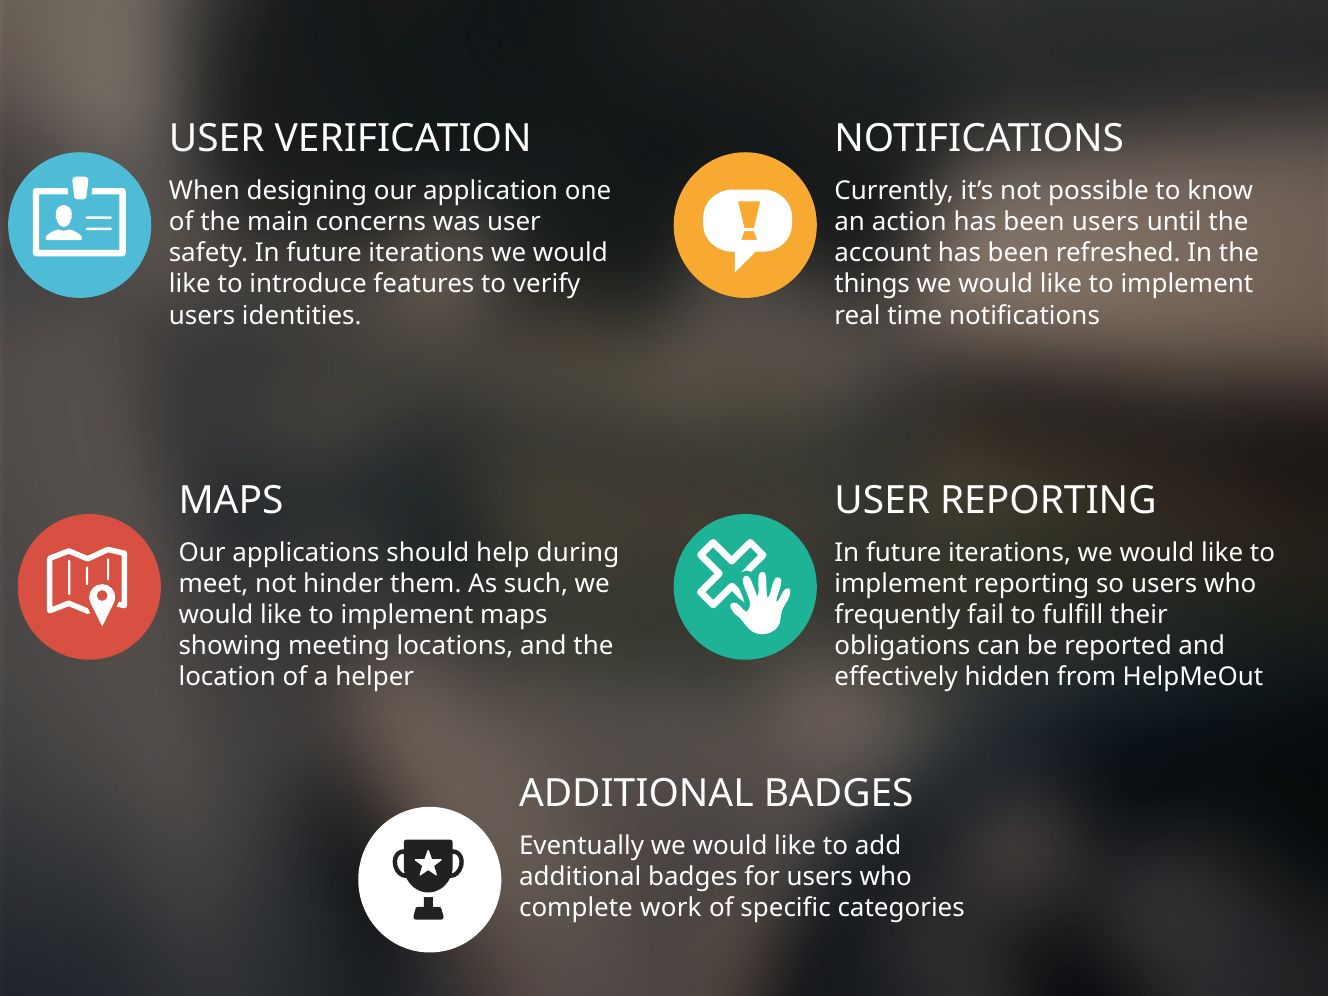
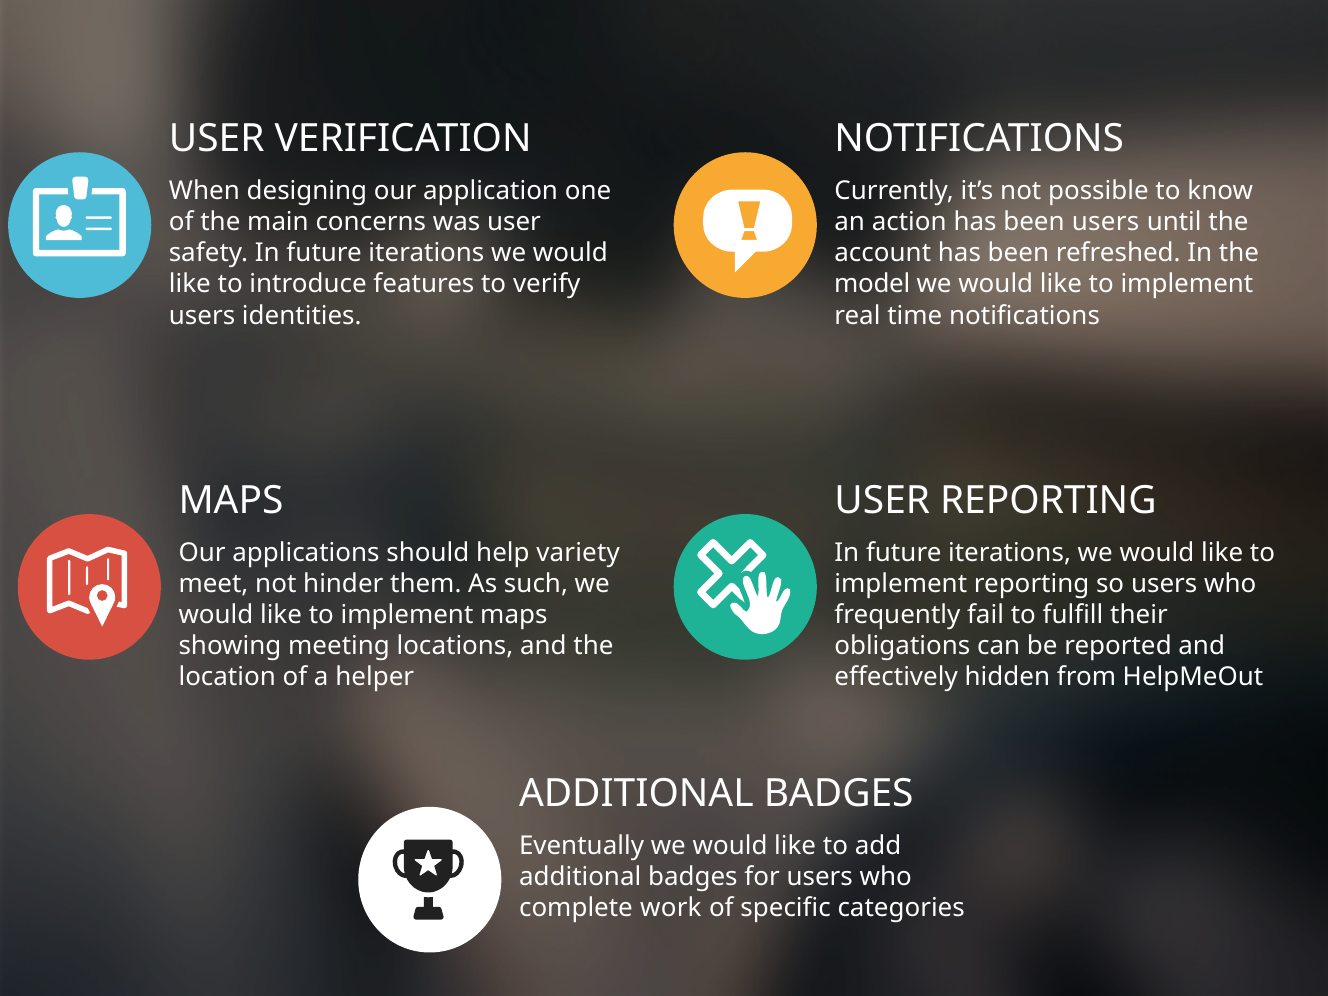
things: things -> model
during: during -> variety
